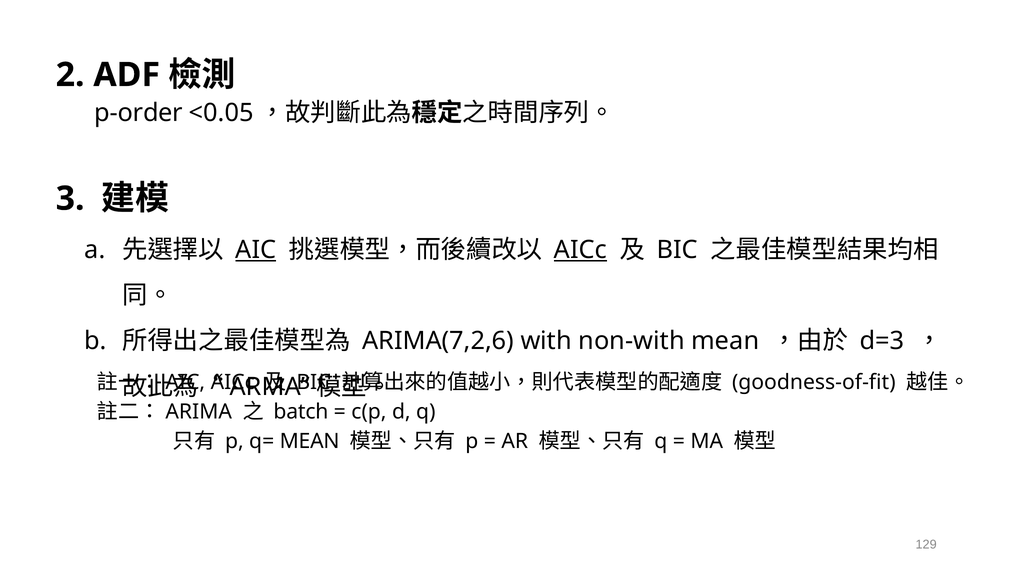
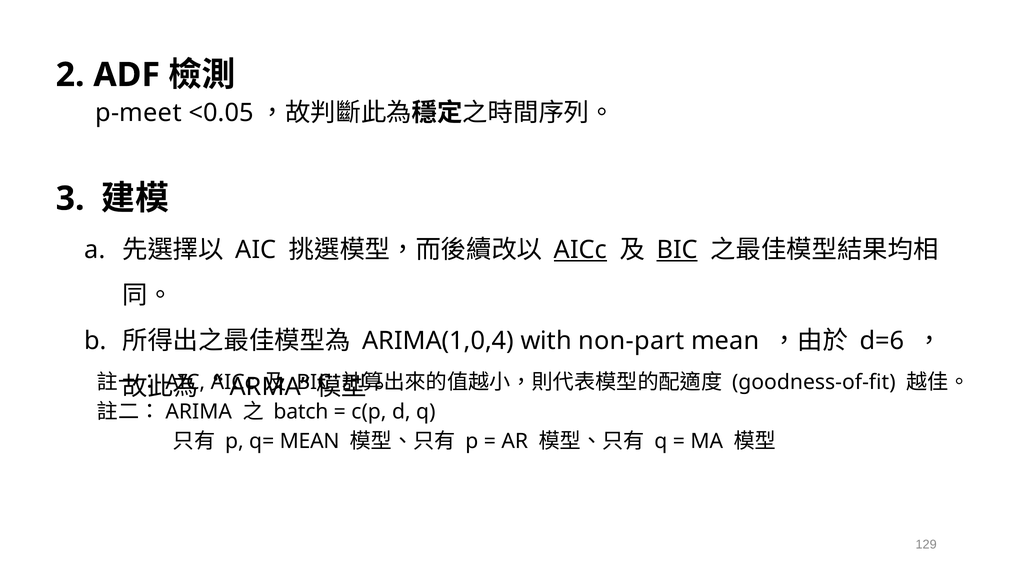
p-order: p-order -> p-meet
AIC at (256, 250) underline: present -> none
BIC at (677, 250) underline: none -> present
ARIMA(7,2,6: ARIMA(7,2,6 -> ARIMA(1,0,4
non-with: non-with -> non-part
d=3: d=3 -> d=6
